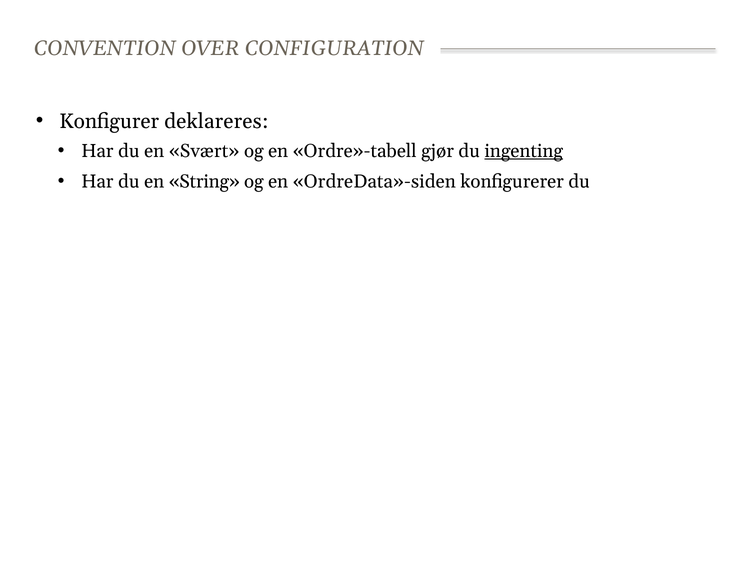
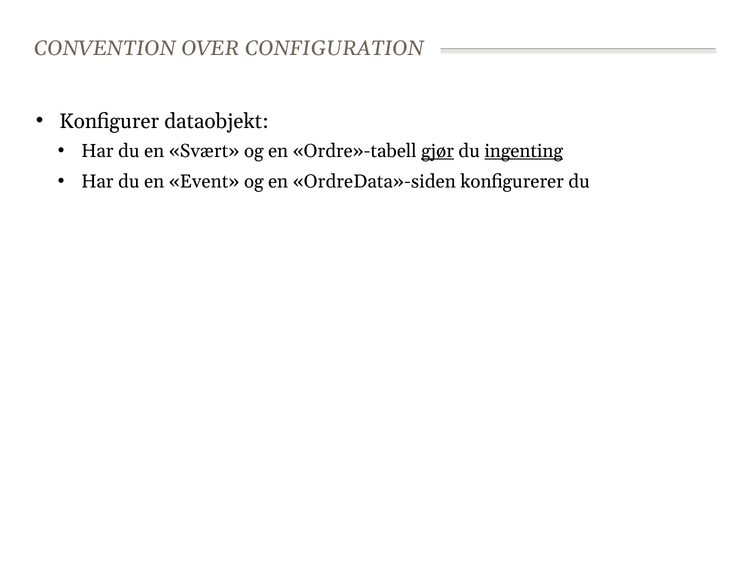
deklareres: deklareres -> dataobjekt
gjør underline: none -> present
String: String -> Event
